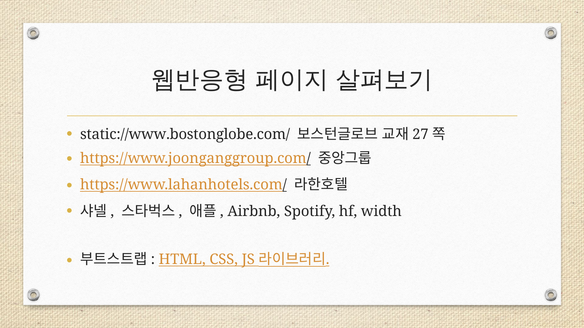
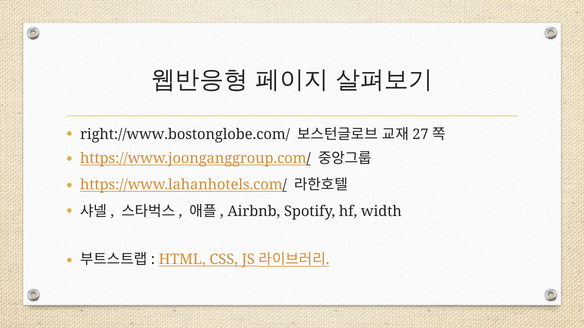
static://www.bostonglobe.com/: static://www.bostonglobe.com/ -> right://www.bostonglobe.com/
